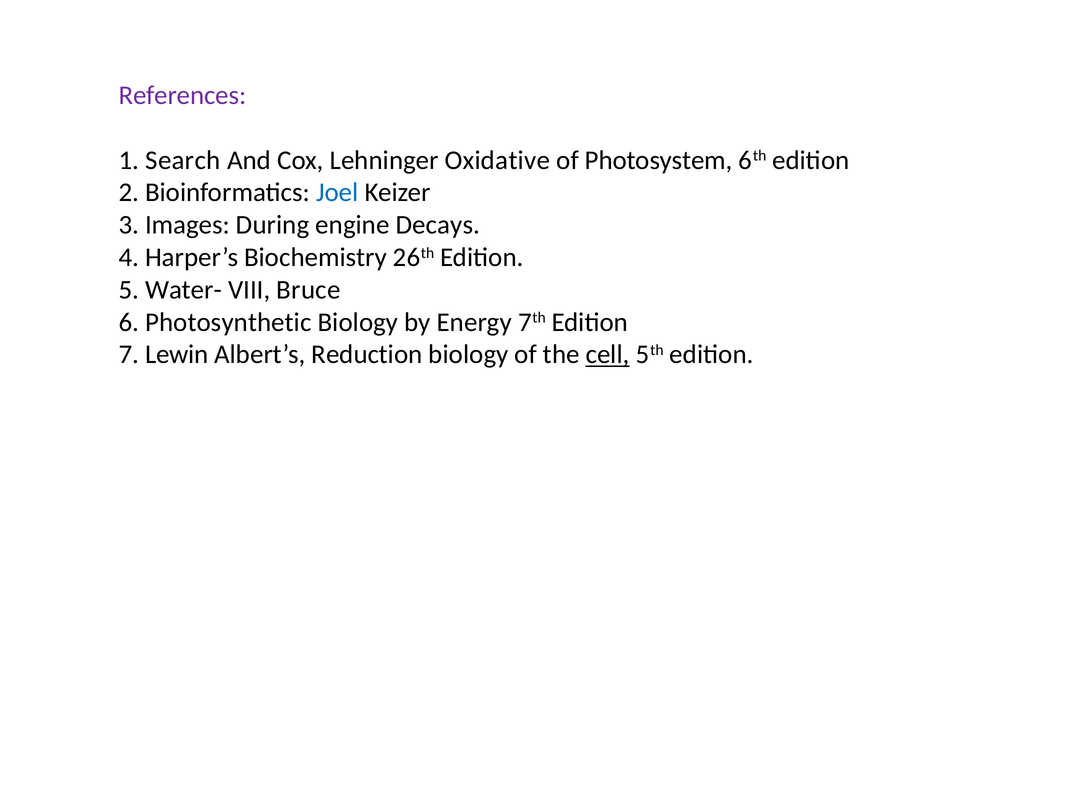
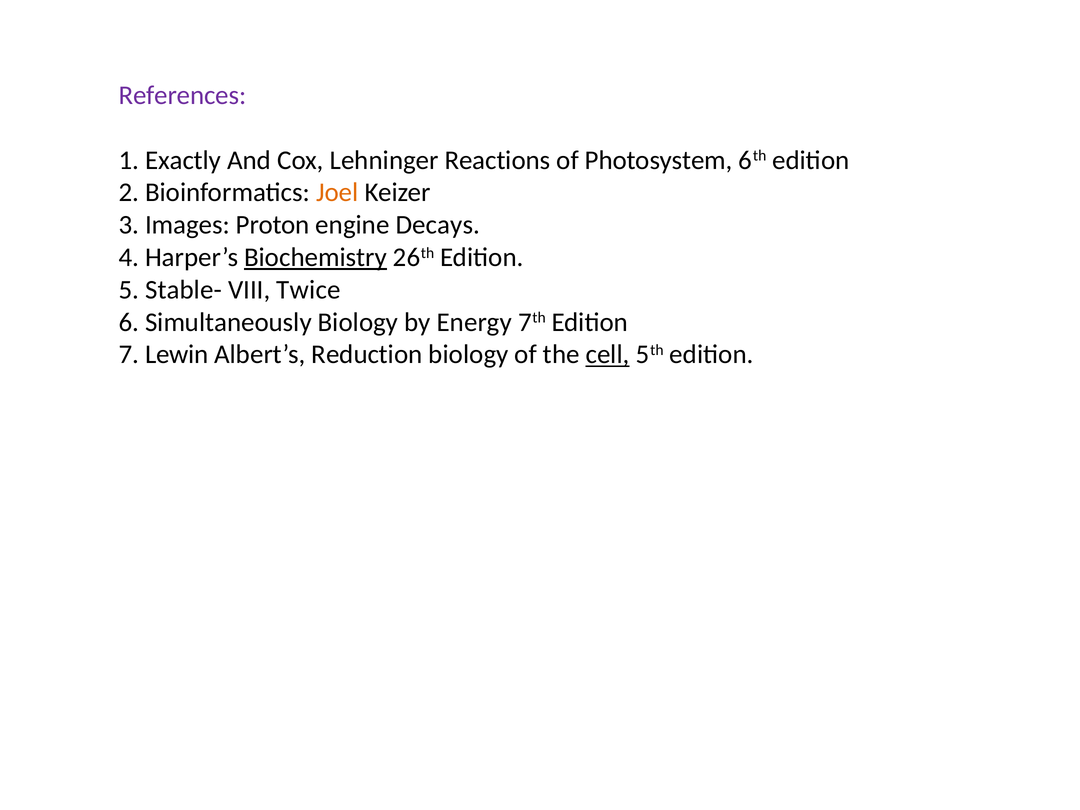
Search: Search -> Exactly
Oxidative: Oxidative -> Reactions
Joel colour: blue -> orange
During: During -> Proton
Biochemistry underline: none -> present
Water-: Water- -> Stable-
Bruce: Bruce -> Twice
Photosynthetic: Photosynthetic -> Simultaneously
